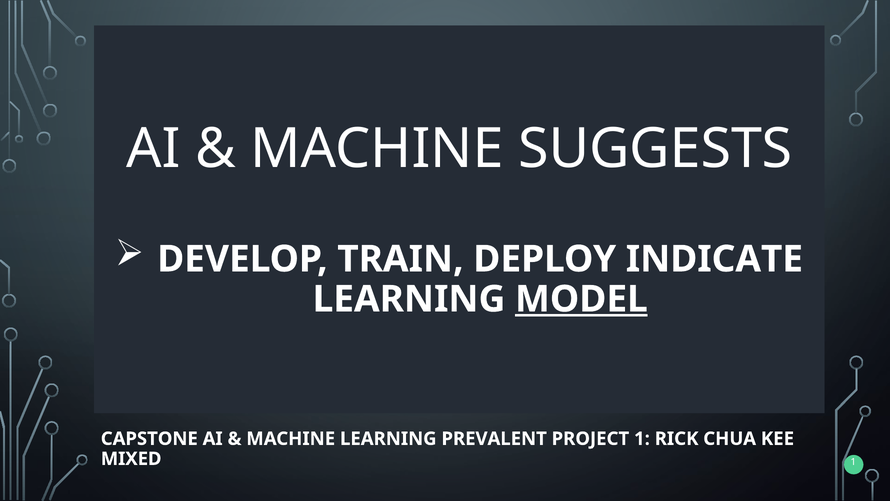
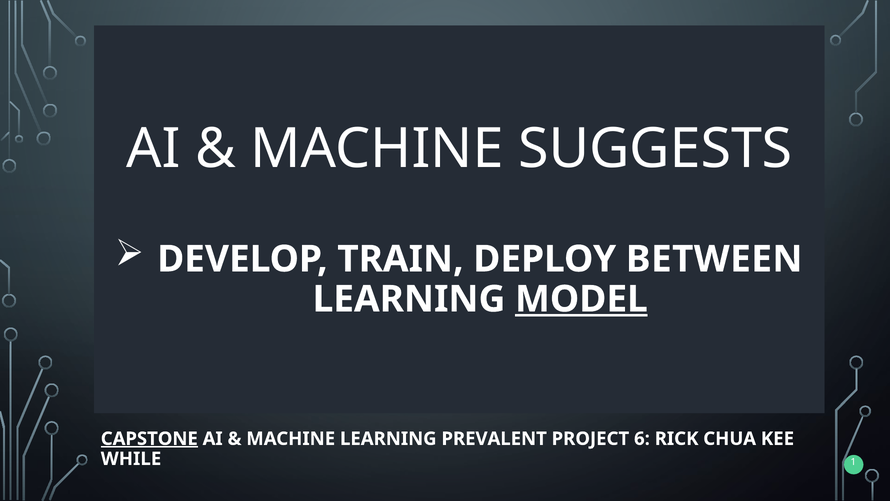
INDICATE: INDICATE -> BETWEEN
CAPSTONE underline: none -> present
PROJECT 1: 1 -> 6
MIXED: MIXED -> WHILE
